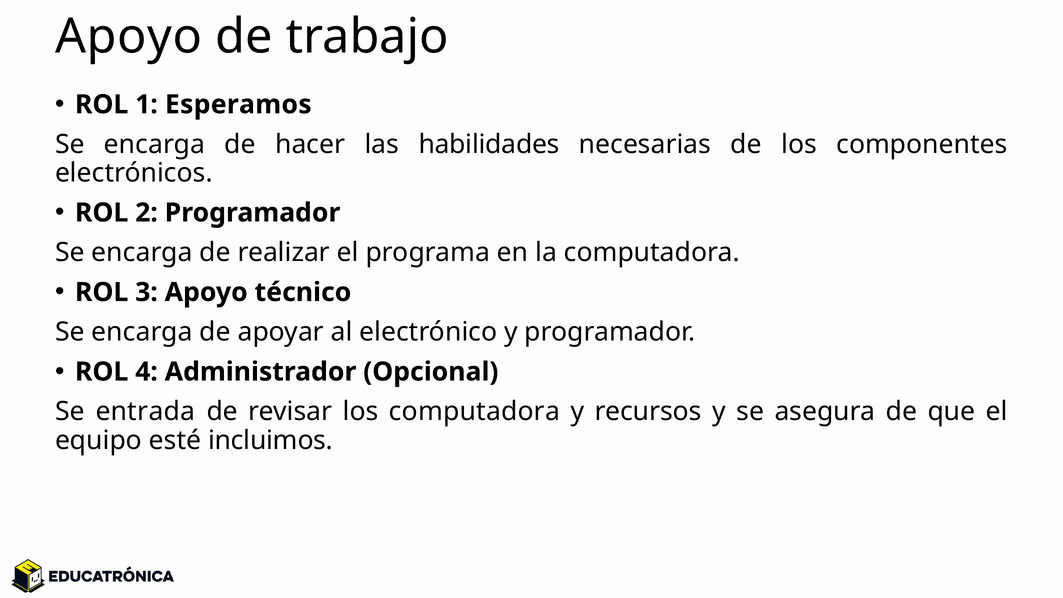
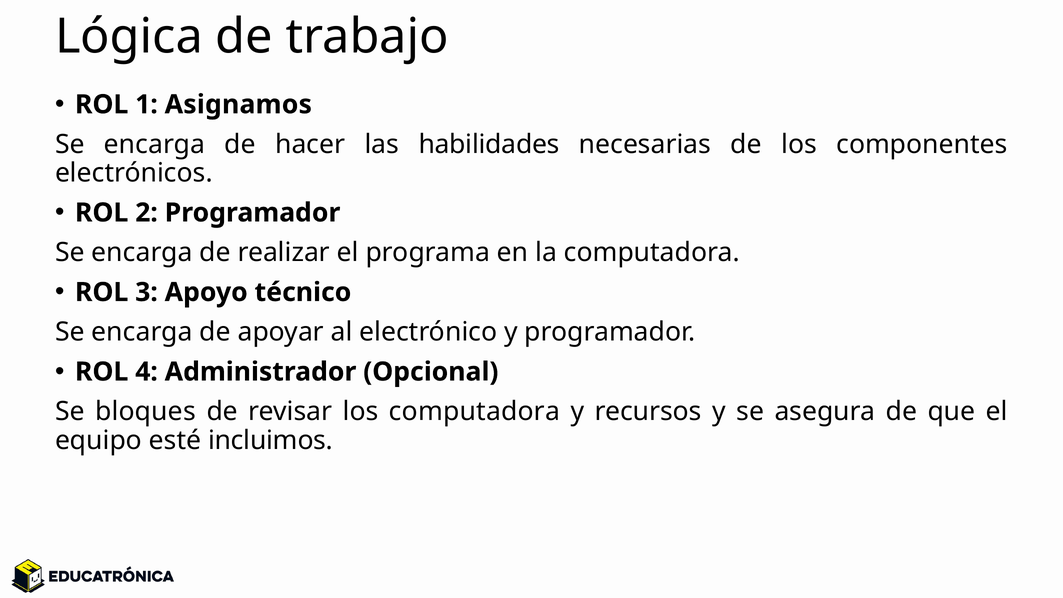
Apoyo at (129, 37): Apoyo -> Lógica
Esperamos: Esperamos -> Asignamos
entrada: entrada -> bloques
